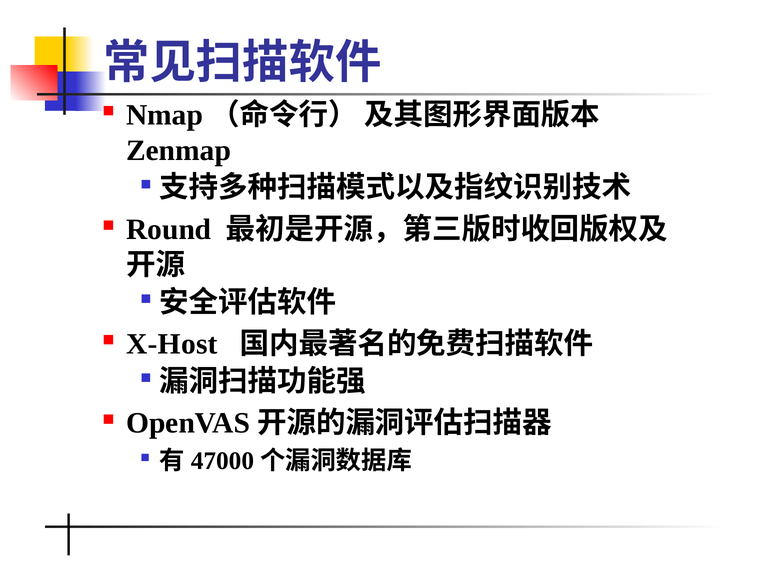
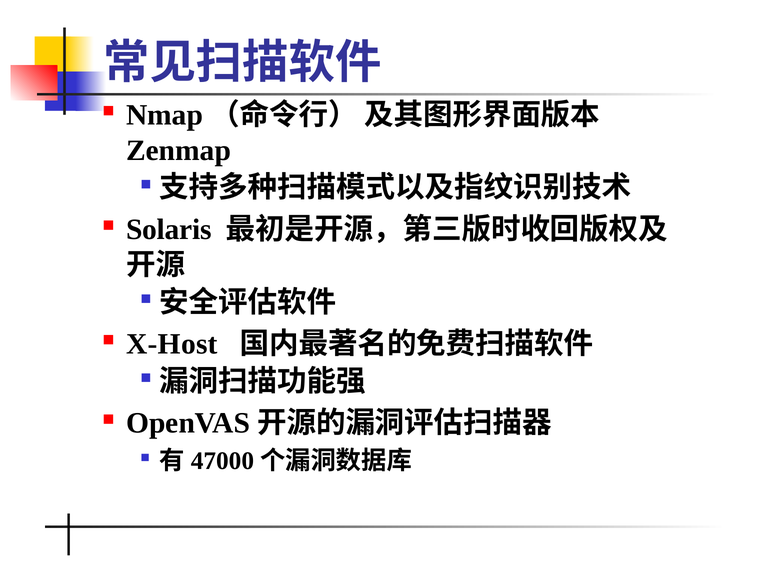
Round: Round -> Solaris
